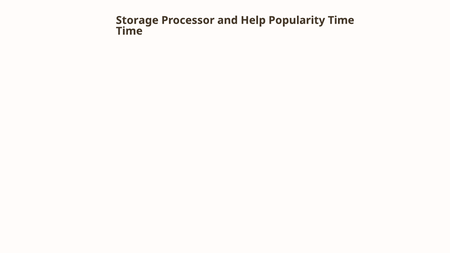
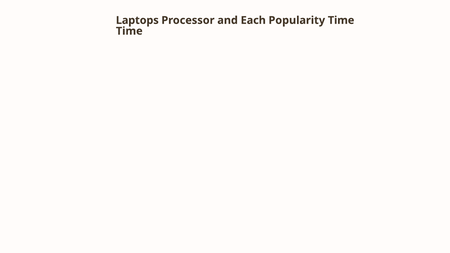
Storage: Storage -> Laptops
Help: Help -> Each
